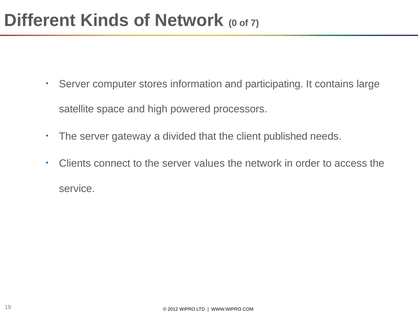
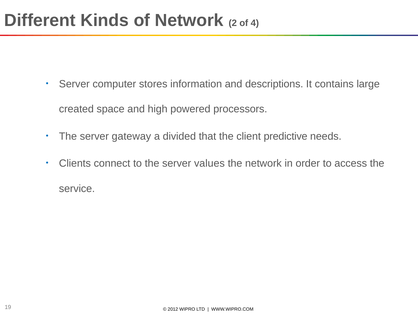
0: 0 -> 2
7: 7 -> 4
participating: participating -> descriptions
satellite: satellite -> created
published: published -> predictive
